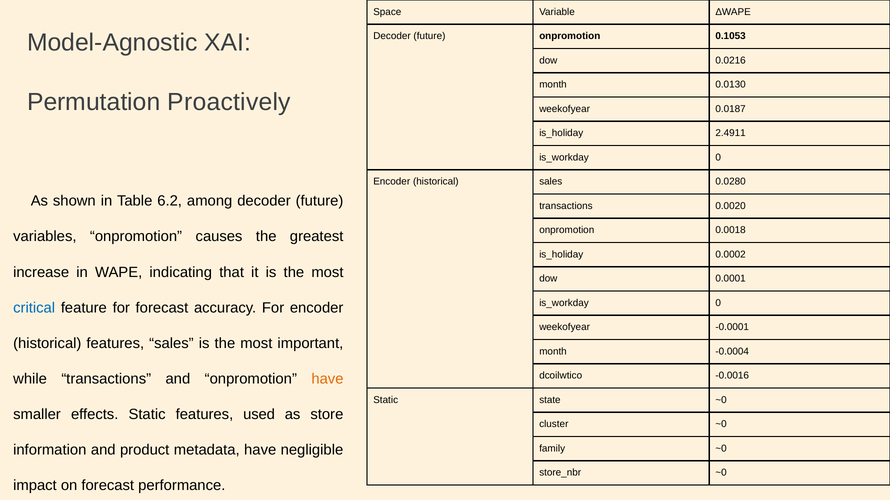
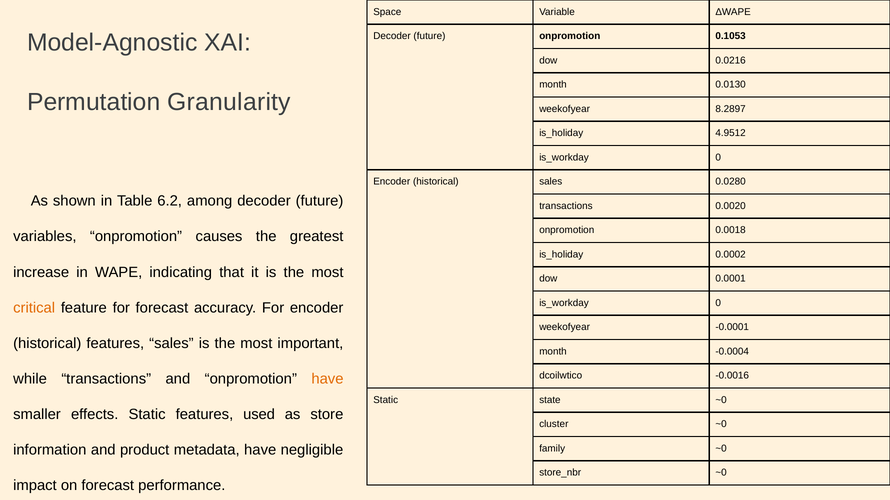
Proactively: Proactively -> Granularity
0.0187: 0.0187 -> 8.2897
2.4911: 2.4911 -> 4.9512
critical colour: blue -> orange
